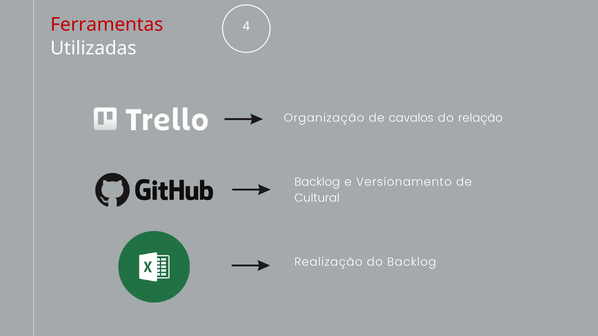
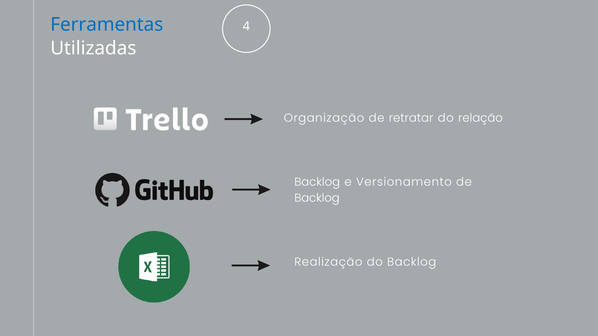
Ferramentas colour: red -> blue
cavalos: cavalos -> retratar
Cultural at (317, 198): Cultural -> Backlog
